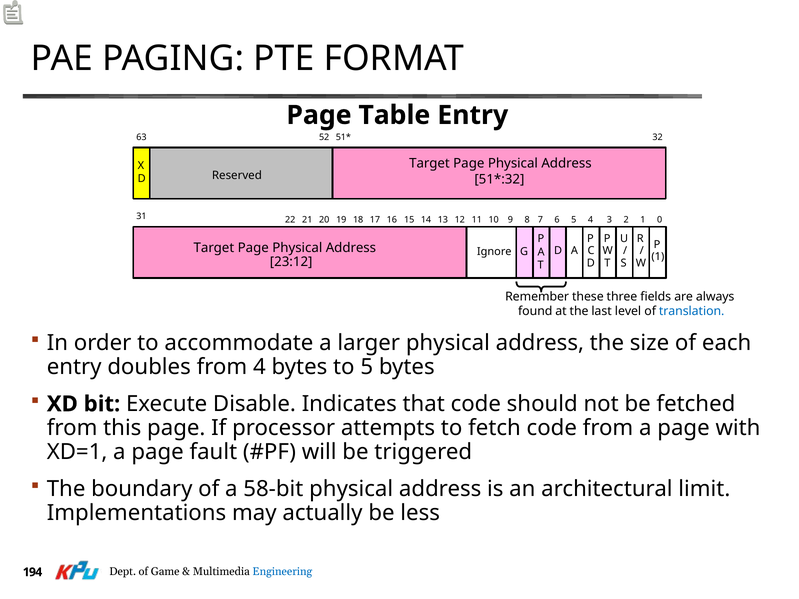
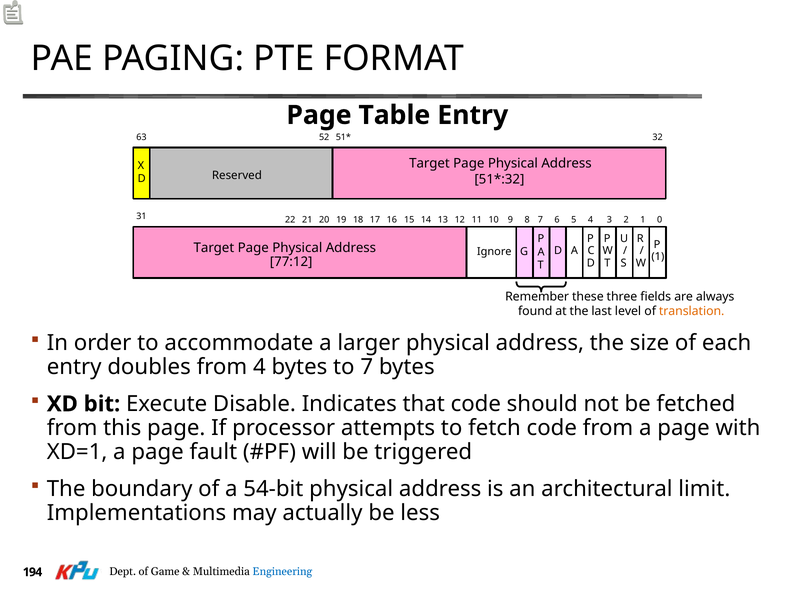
23:12: 23:12 -> 77:12
translation colour: blue -> orange
to 5: 5 -> 7
58-bit: 58-bit -> 54-bit
